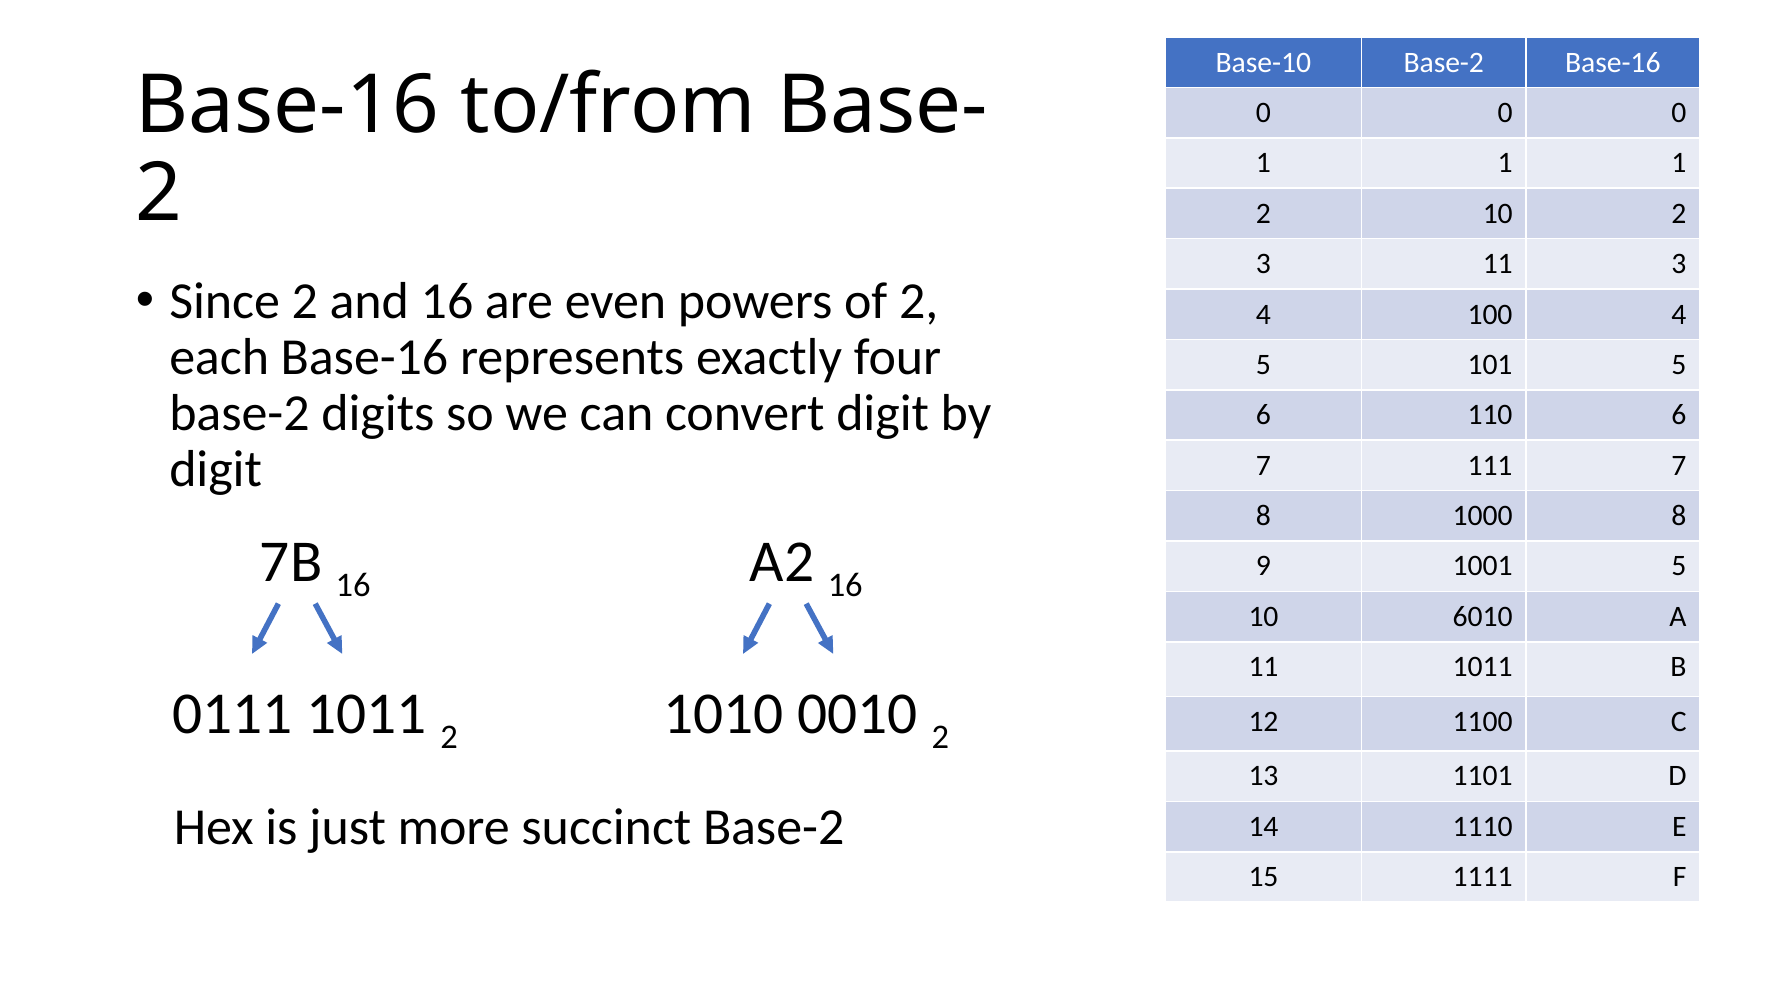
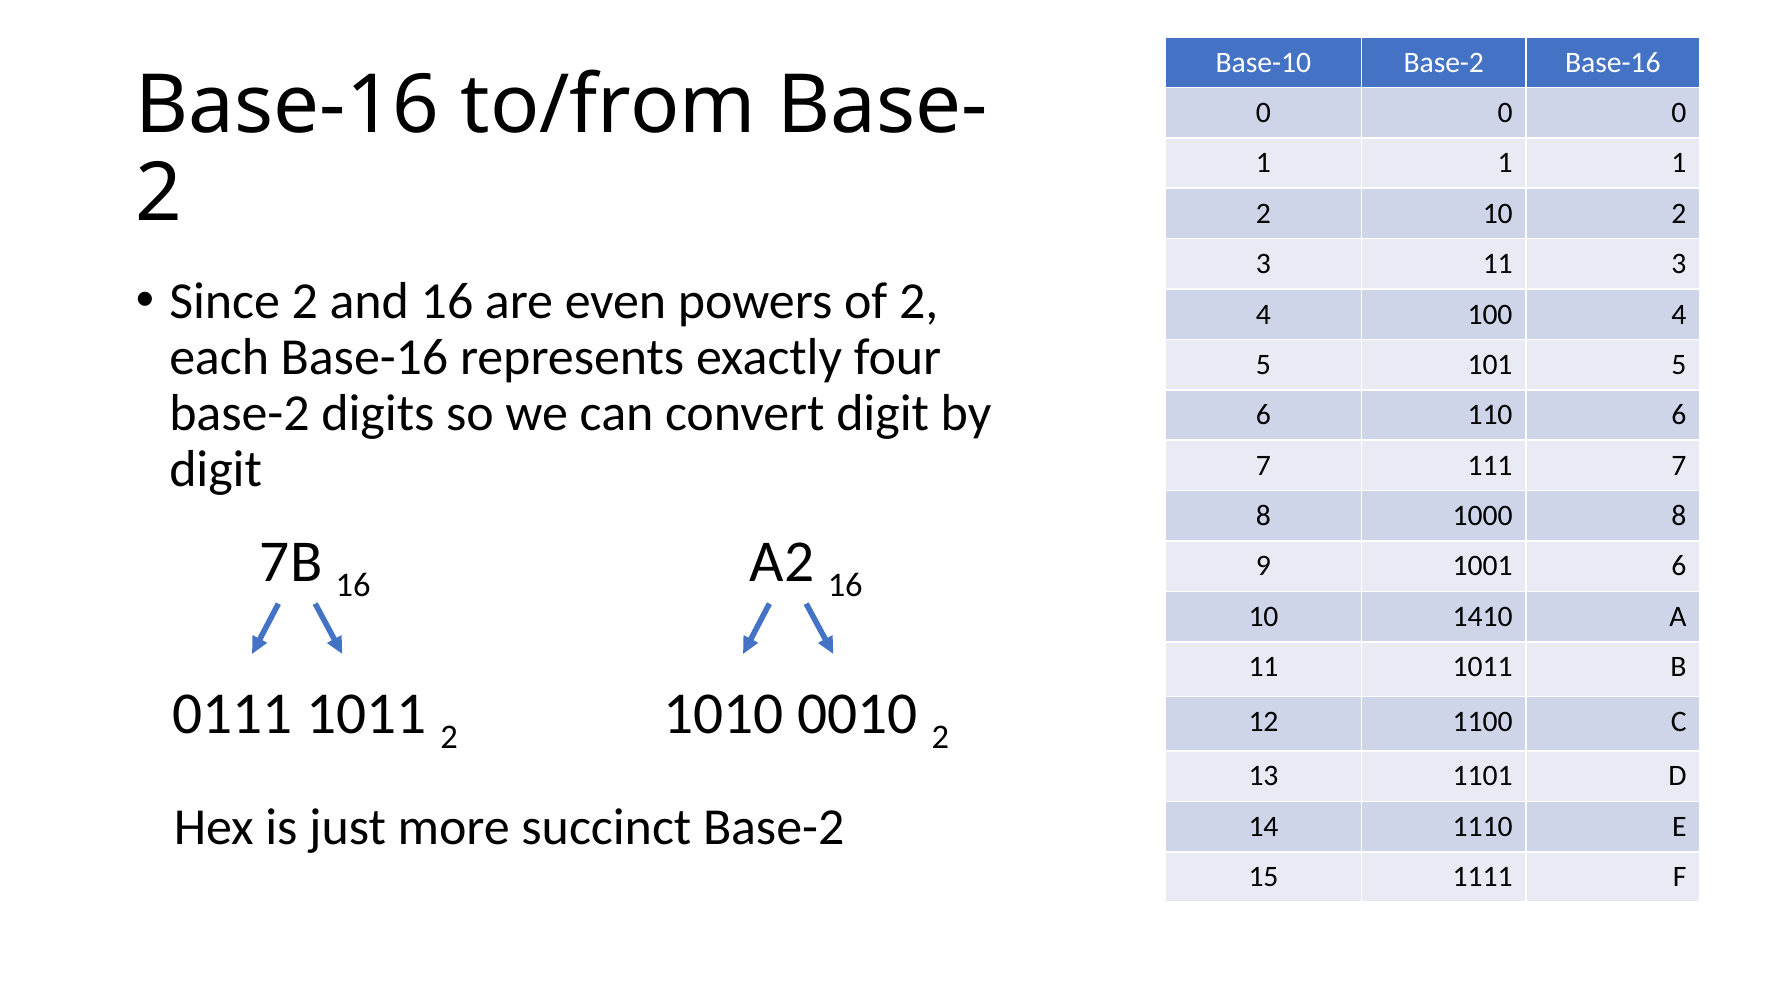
1001 5: 5 -> 6
6010: 6010 -> 1410
